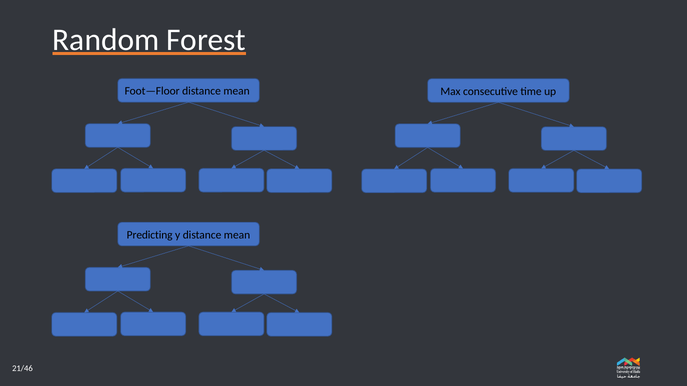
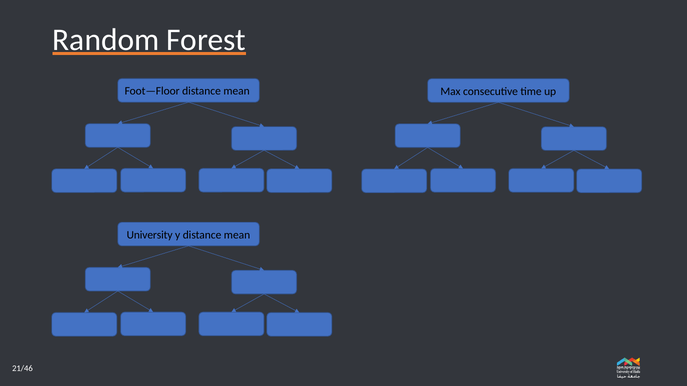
Predicting: Predicting -> University
